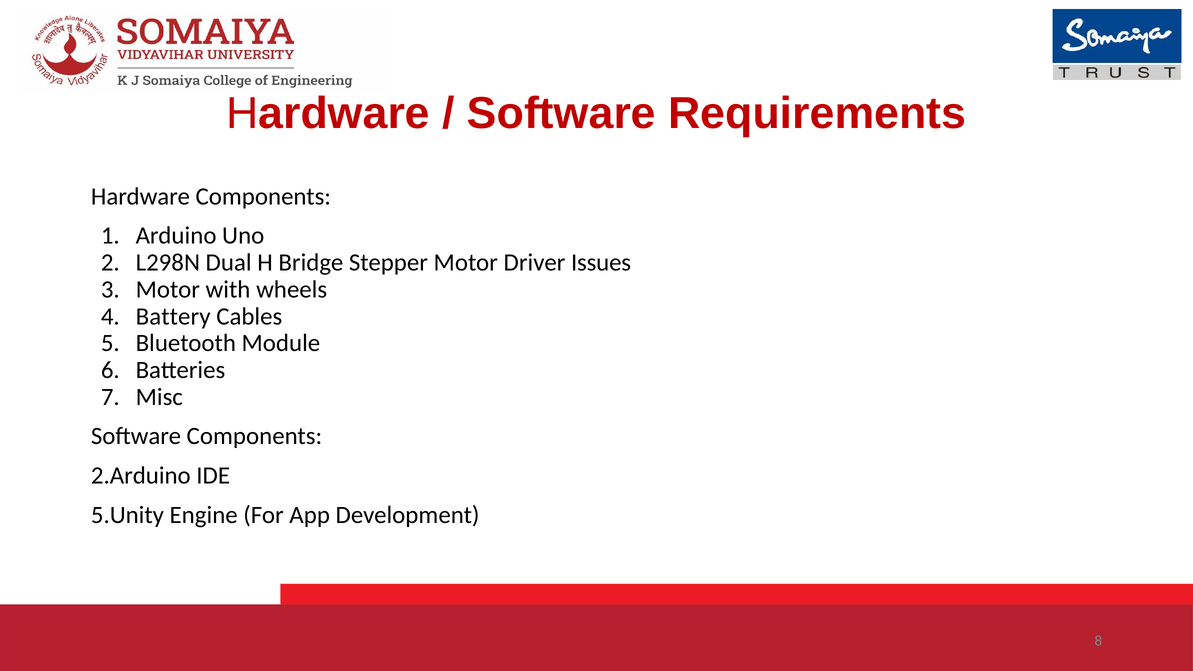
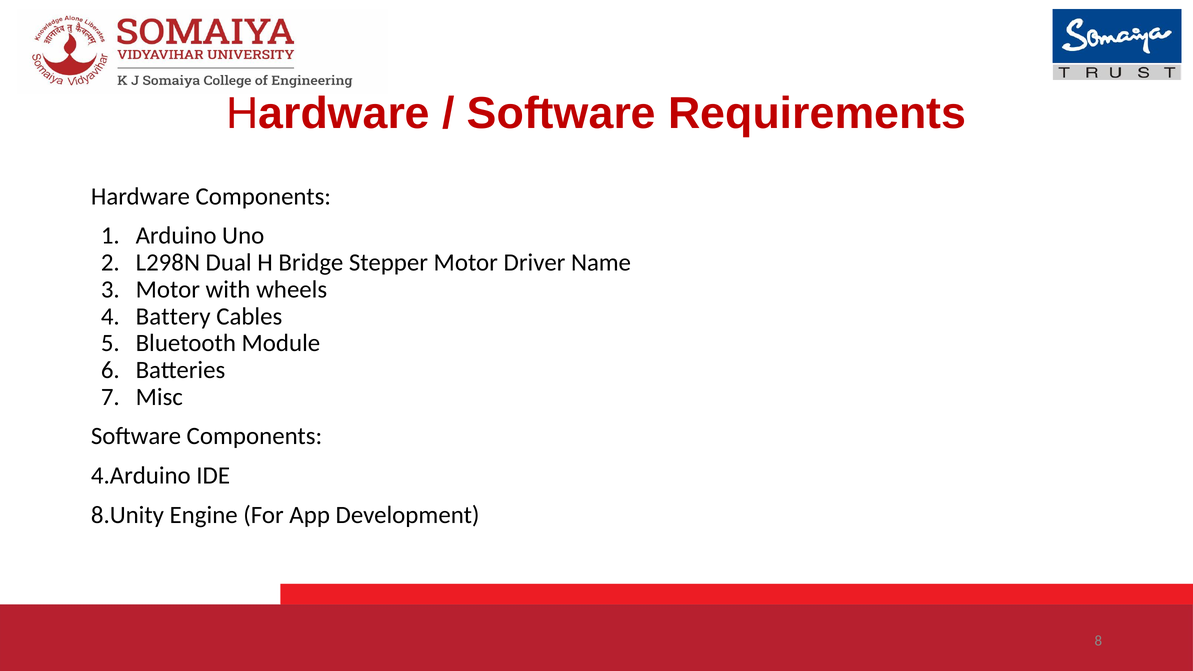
Issues: Issues -> Name
2.Arduino: 2.Arduino -> 4.Arduino
5.Unity: 5.Unity -> 8.Unity
